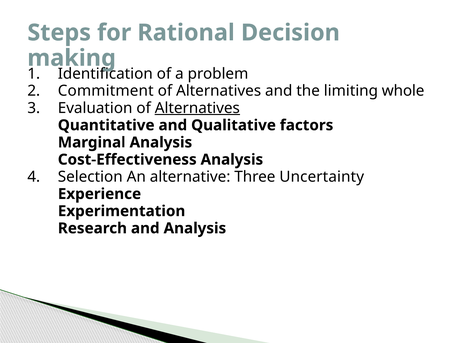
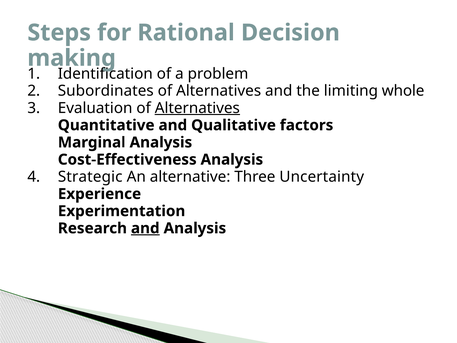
Commitment: Commitment -> Subordinates
Selection: Selection -> Strategic
and at (145, 228) underline: none -> present
